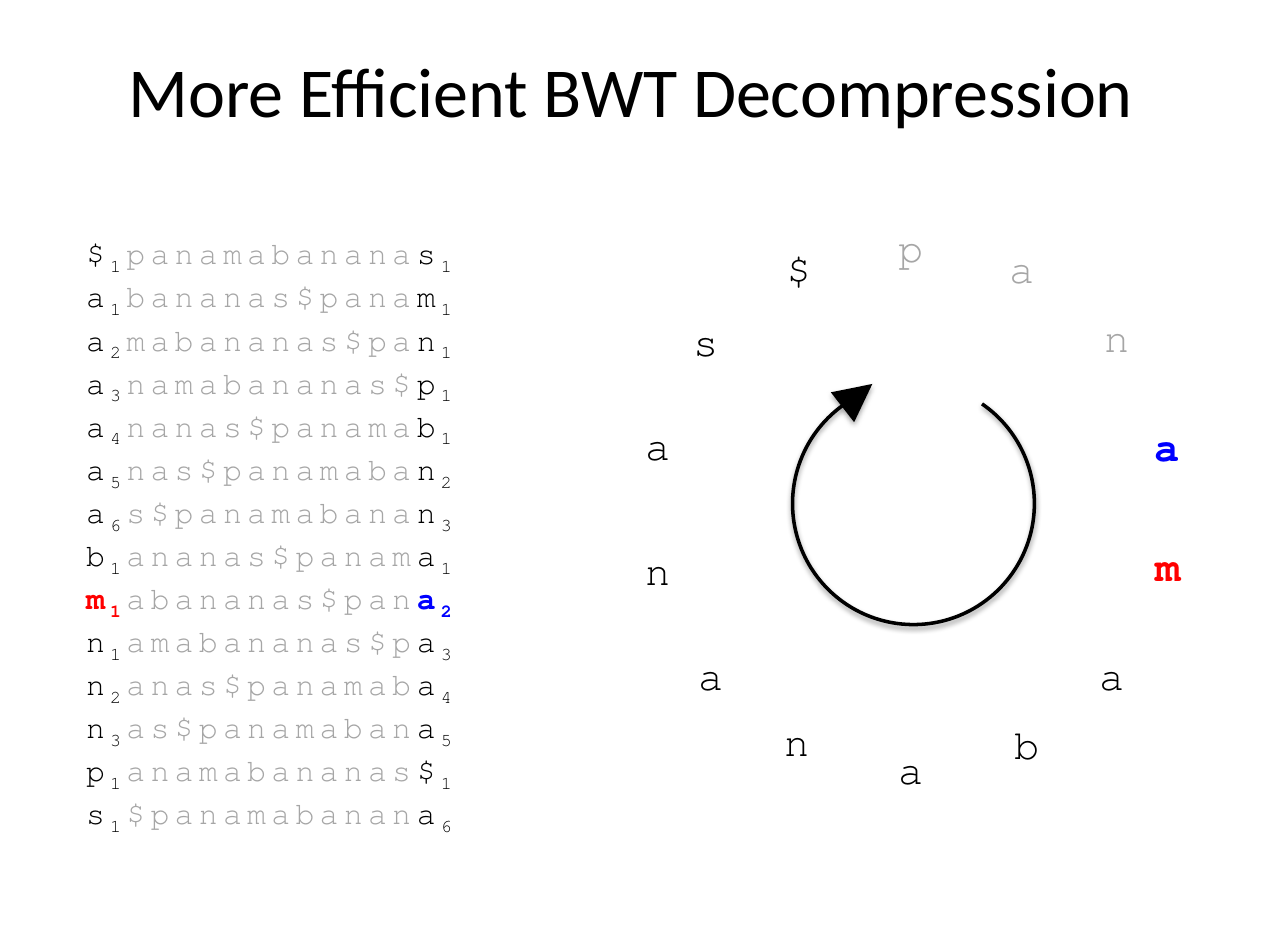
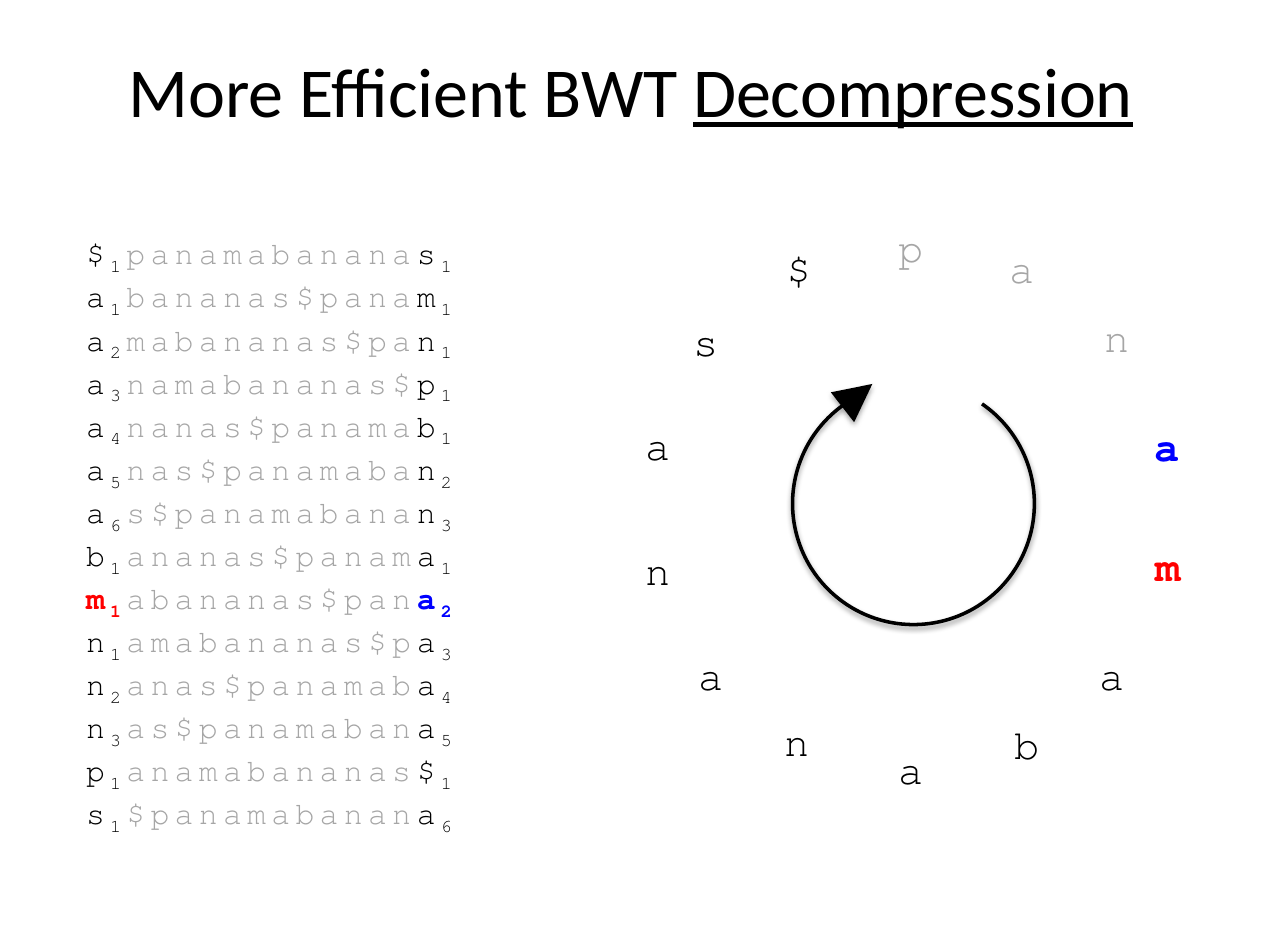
Decompression underline: none -> present
